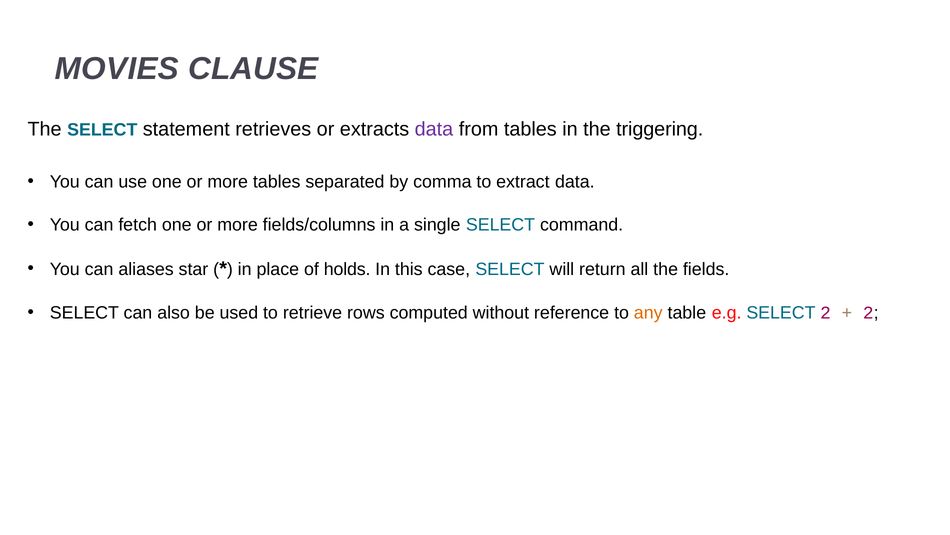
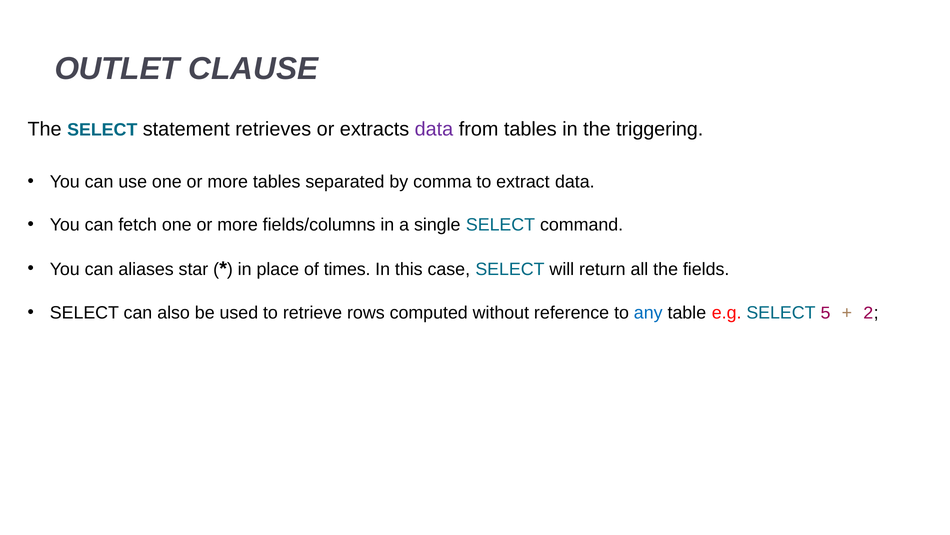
MOVIES: MOVIES -> OUTLET
holds: holds -> times
any colour: orange -> blue
SELECT 2: 2 -> 5
